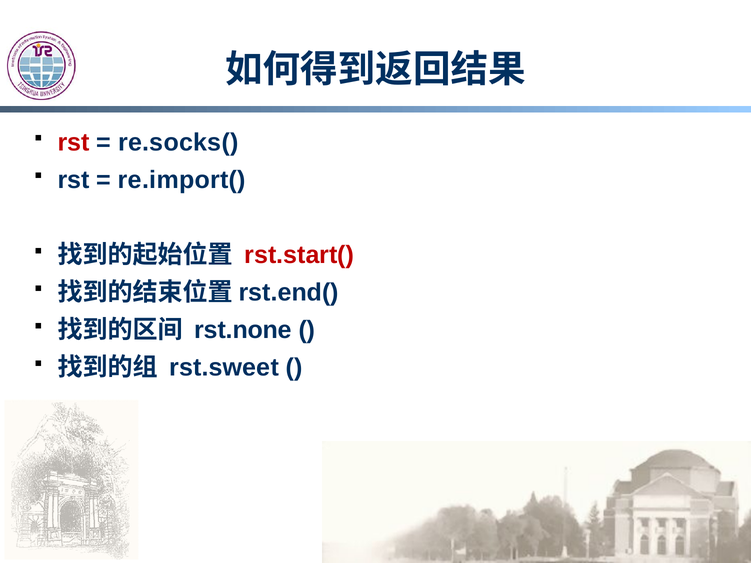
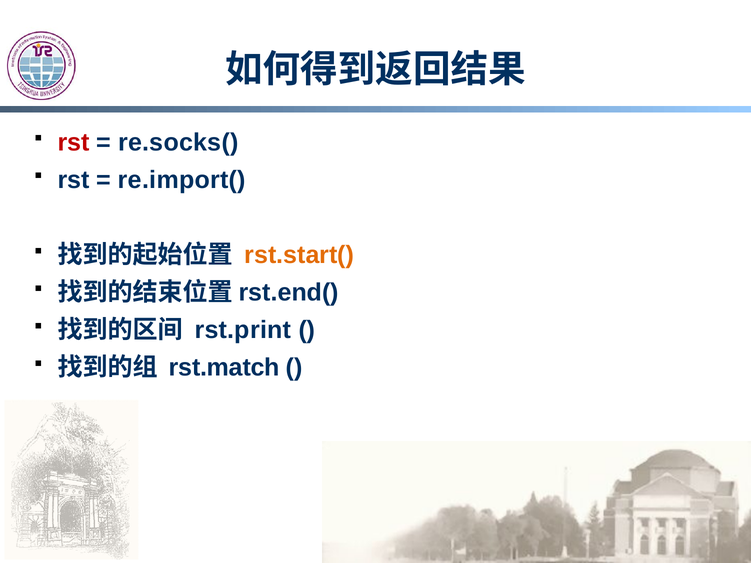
rst.start( colour: red -> orange
rst.none: rst.none -> rst.print
rst.sweet: rst.sweet -> rst.match
